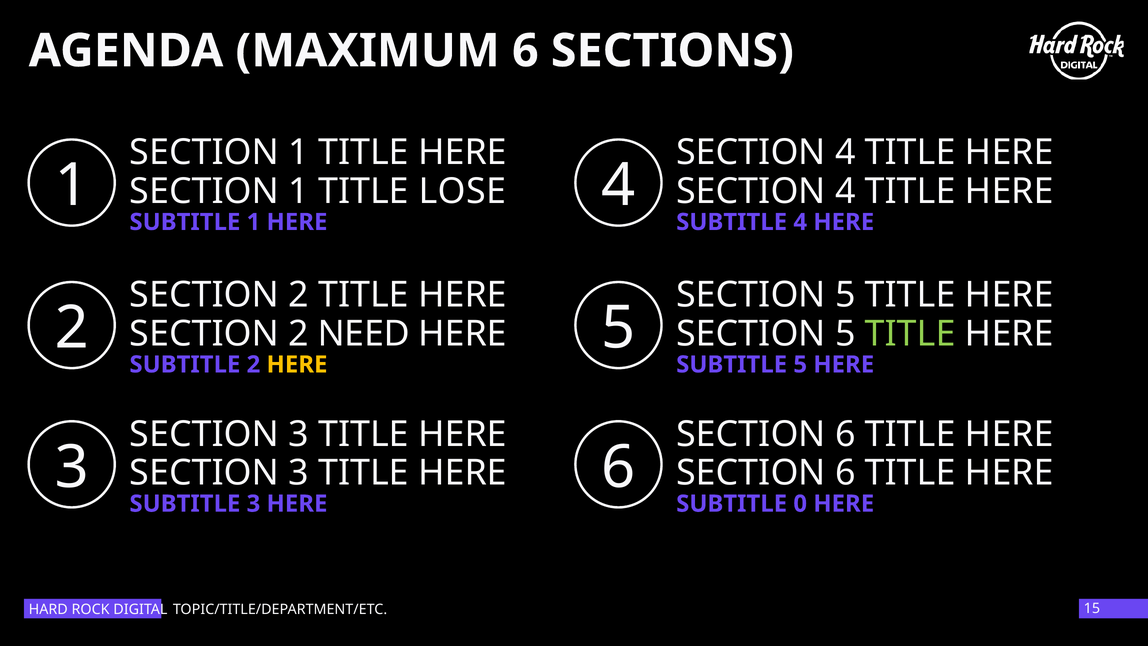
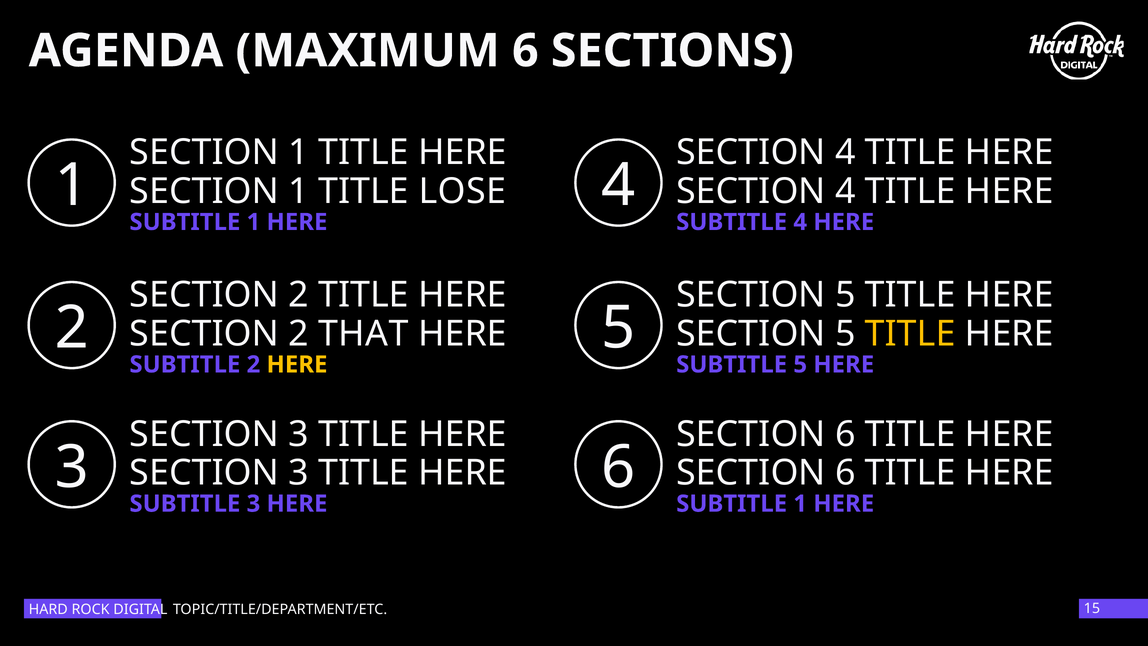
NEED: NEED -> THAT
TITLE at (910, 334) colour: light green -> yellow
0 at (800, 504): 0 -> 1
